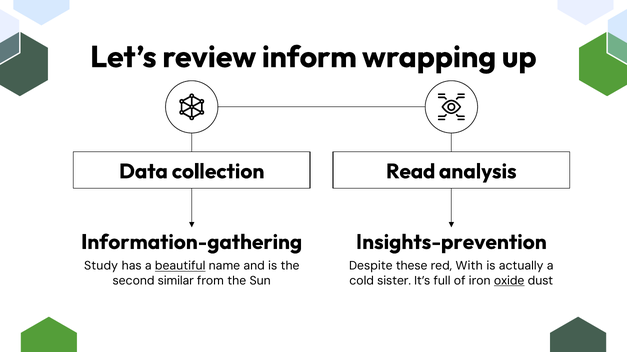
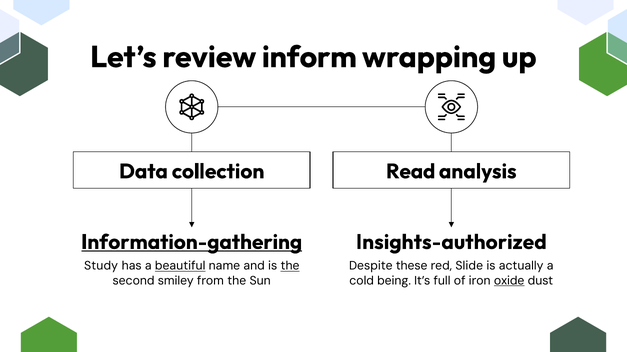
Information-gathering underline: none -> present
Insights-prevention: Insights-prevention -> Insights-authorized
the at (290, 266) underline: none -> present
With: With -> Slide
similar: similar -> smiley
sister: sister -> being
